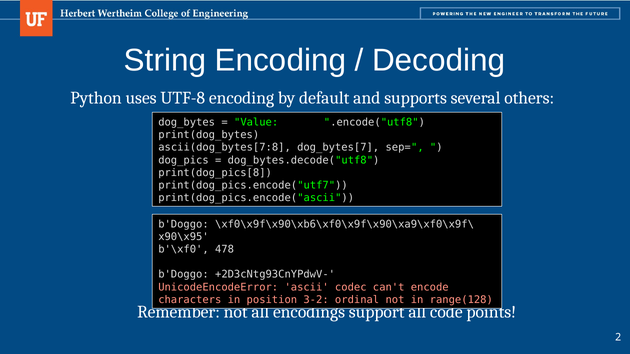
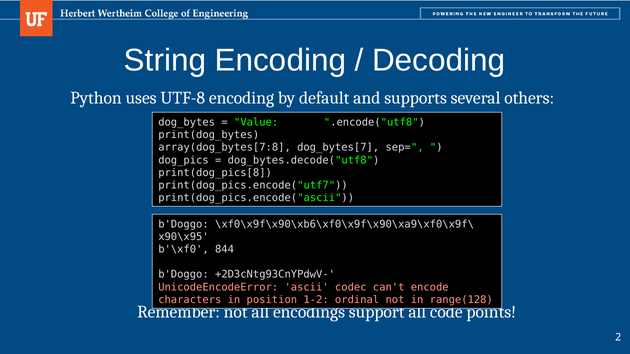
ascii(dog_bytes[7:8: ascii(dog_bytes[7:8 -> array(dog_bytes[7:8
478: 478 -> 844
3-2: 3-2 -> 1-2
